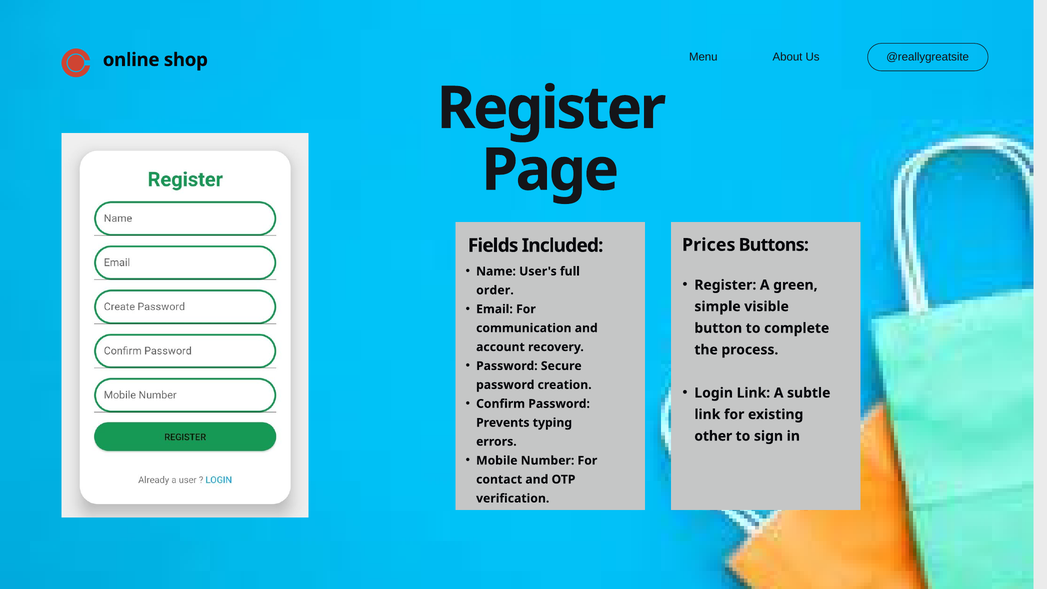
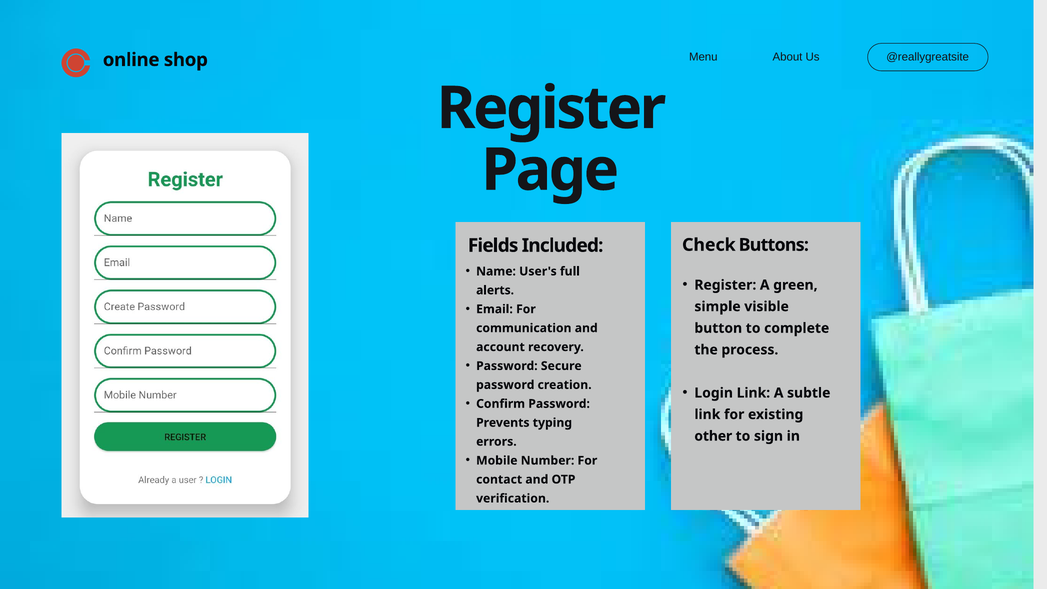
Prices: Prices -> Check
order: order -> alerts
